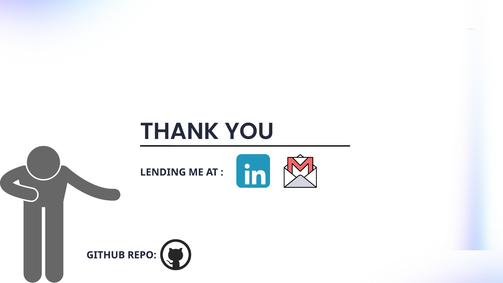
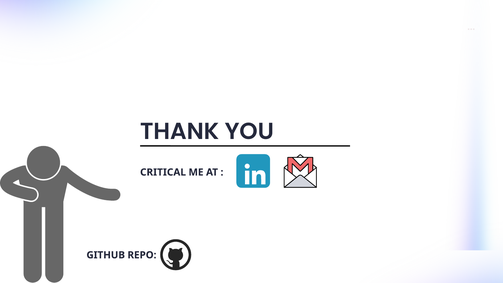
LENDING: LENDING -> CRITICAL
